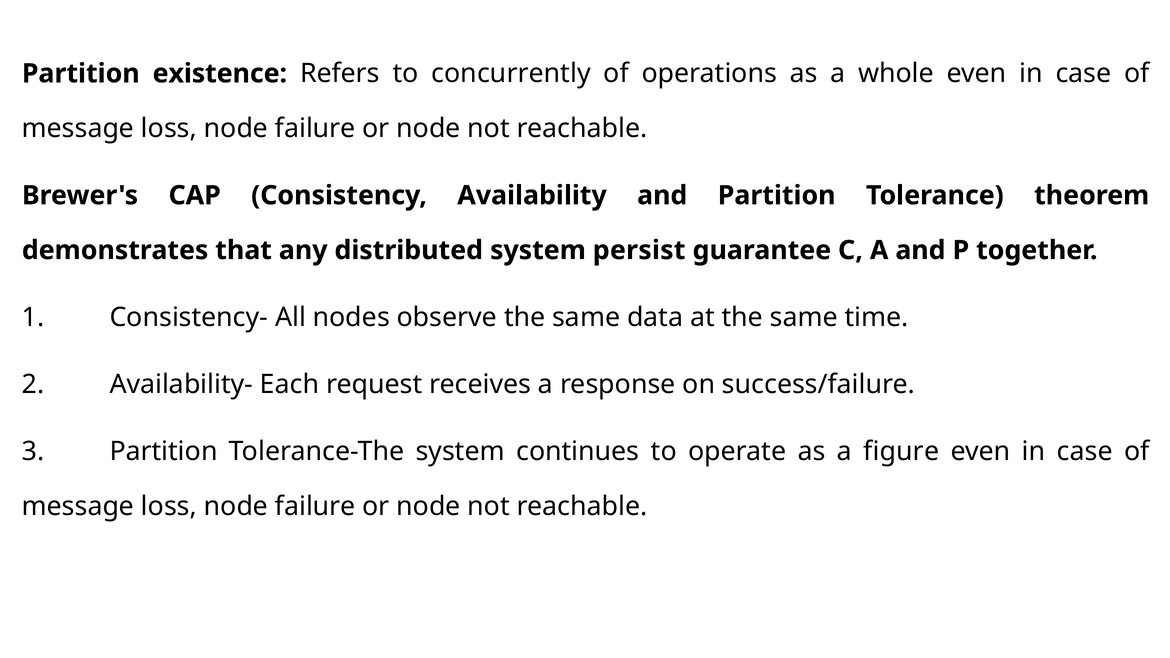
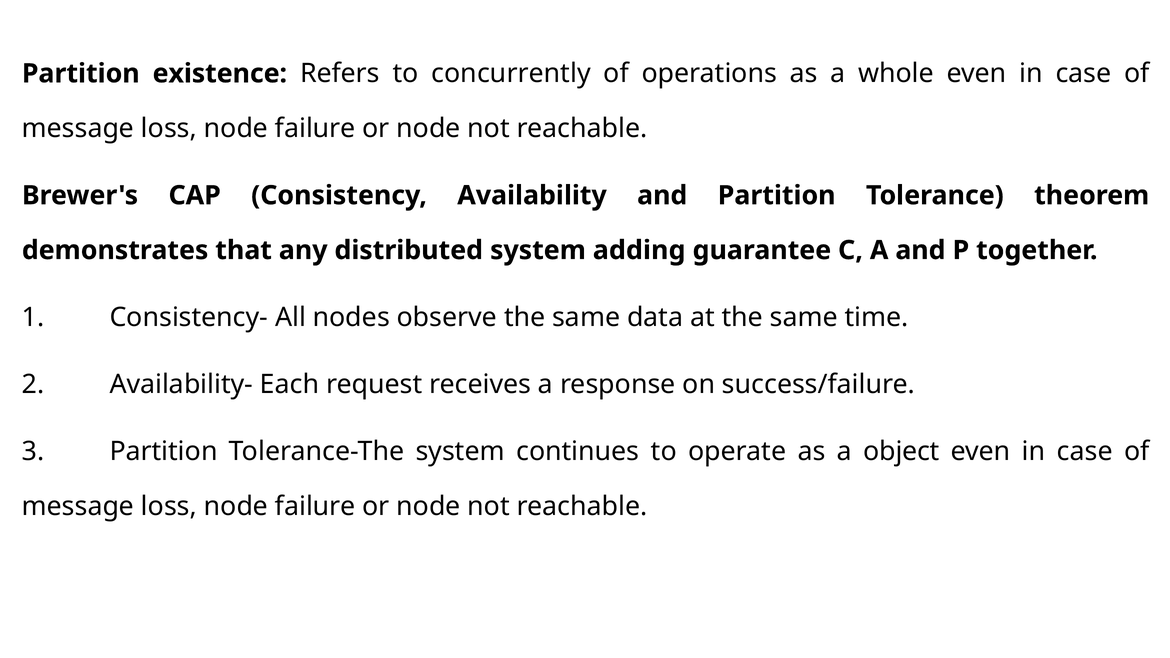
persist: persist -> adding
figure: figure -> object
